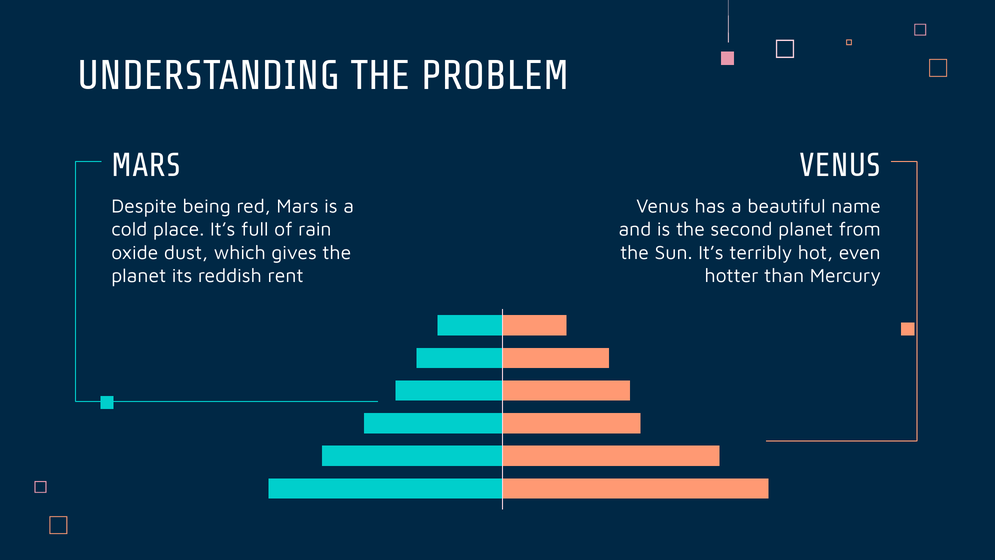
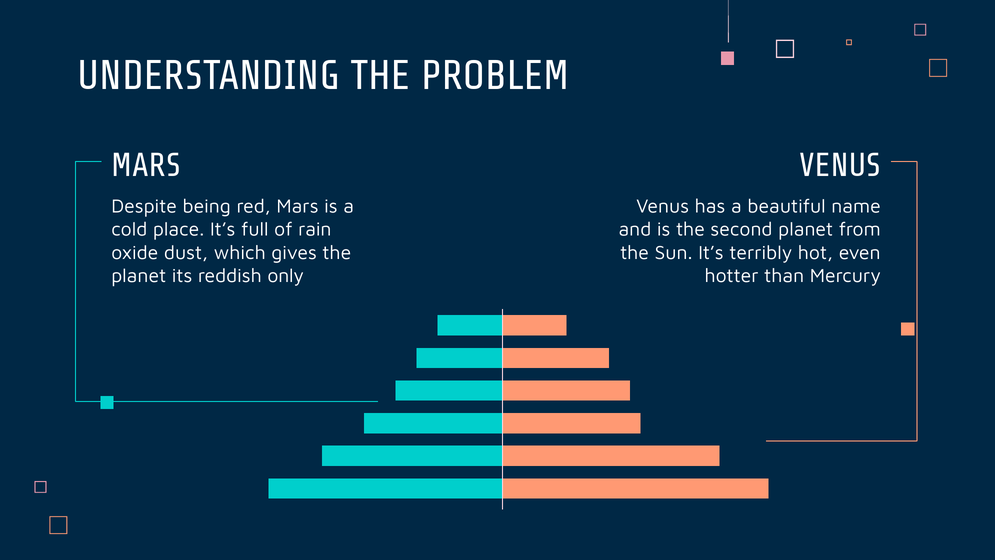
rent: rent -> only
